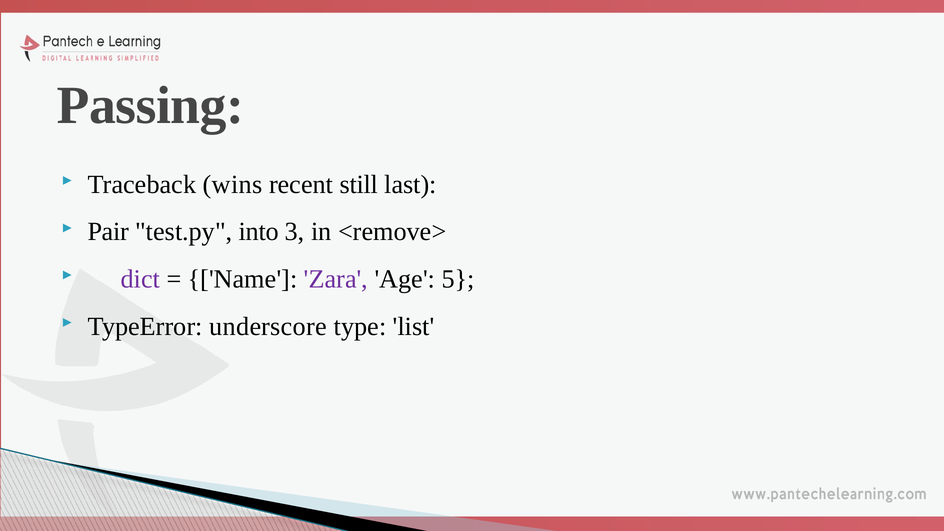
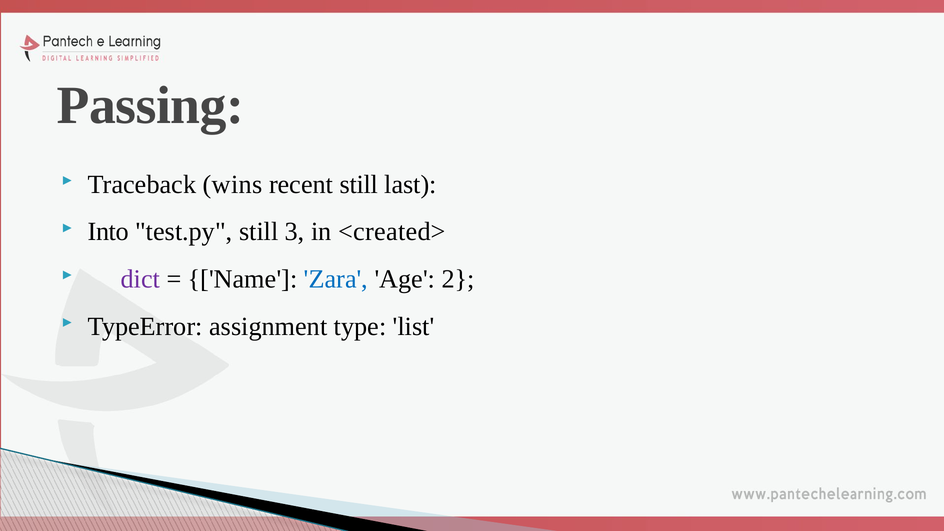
Pair: Pair -> Into
test.py into: into -> still
<remove>: <remove> -> <created>
Zara colour: purple -> blue
5: 5 -> 2
underscore: underscore -> assignment
